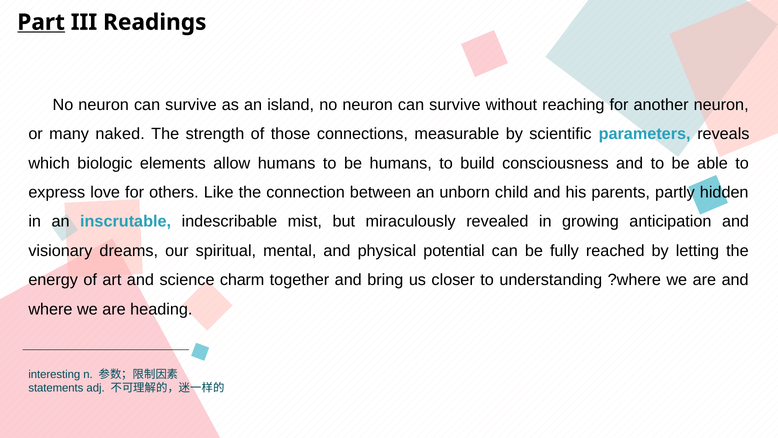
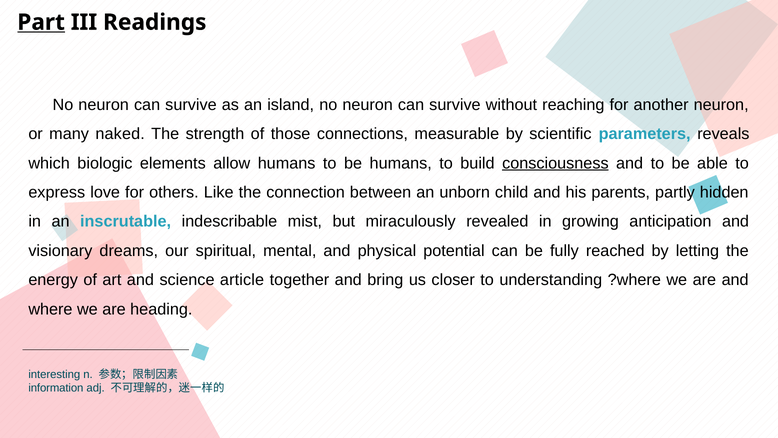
consciousness underline: none -> present
charm: charm -> article
statements: statements -> information
